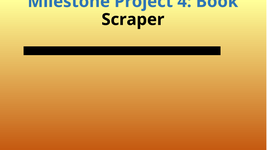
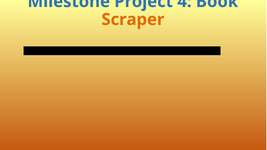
Scraper colour: black -> orange
